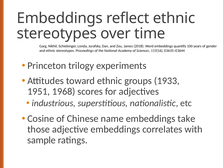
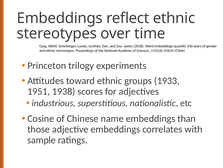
1968: 1968 -> 1938
take: take -> than
